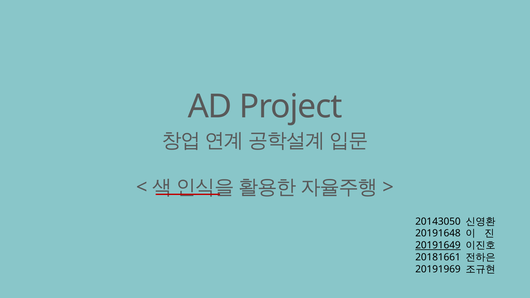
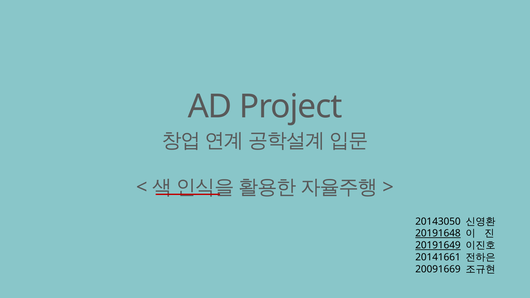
20191648 underline: none -> present
20181661: 20181661 -> 20141661
20191969: 20191969 -> 20091669
